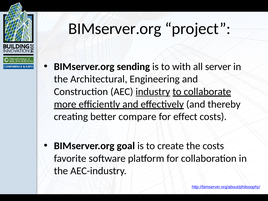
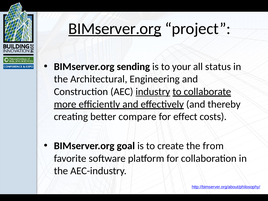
BIMserver.org at (115, 29) underline: none -> present
with: with -> your
server: server -> status
the costs: costs -> from
